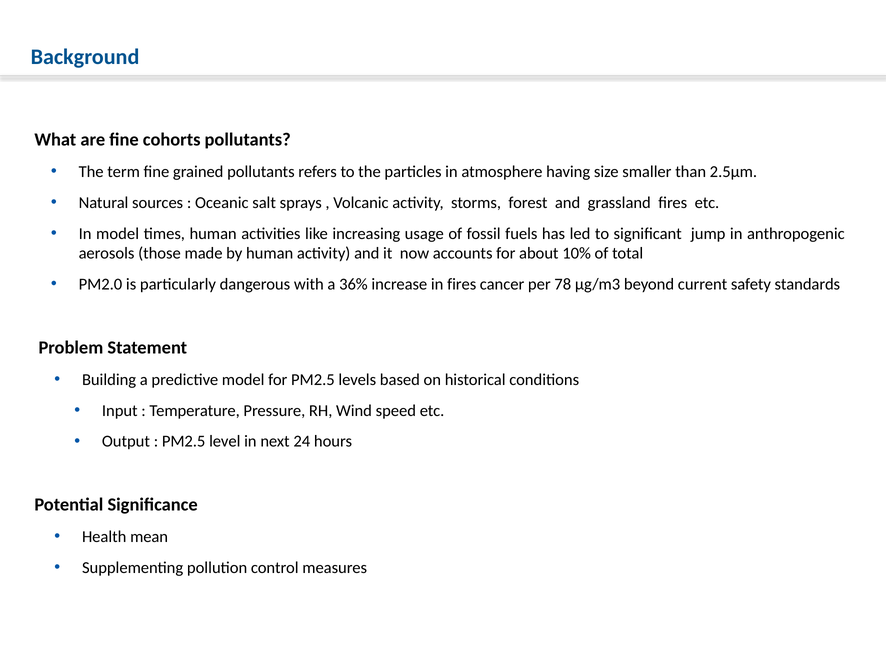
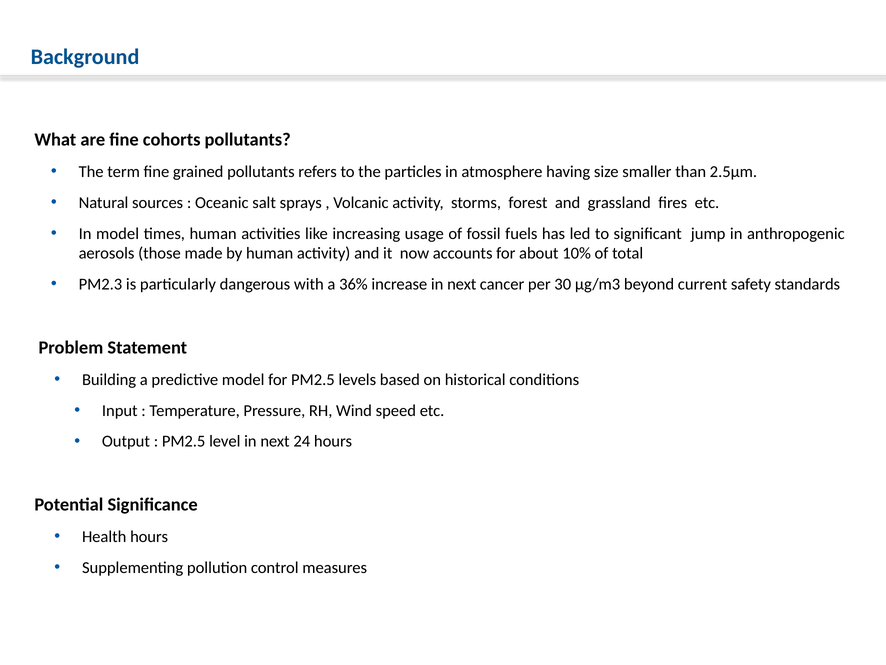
PM2.0: PM2.0 -> PM2.3
increase in fires: fires -> next
78: 78 -> 30
Health mean: mean -> hours
